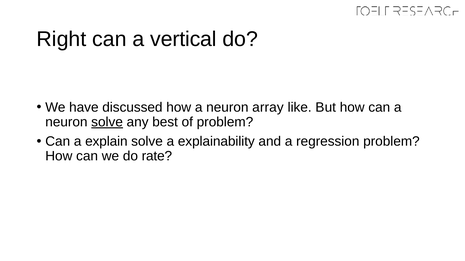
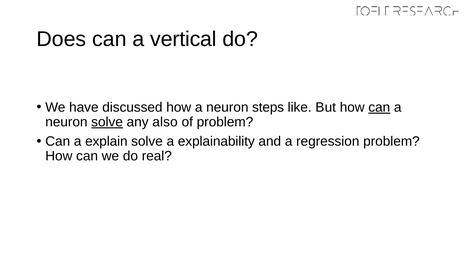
Right: Right -> Does
array: array -> steps
can at (379, 108) underline: none -> present
best: best -> also
rate: rate -> real
